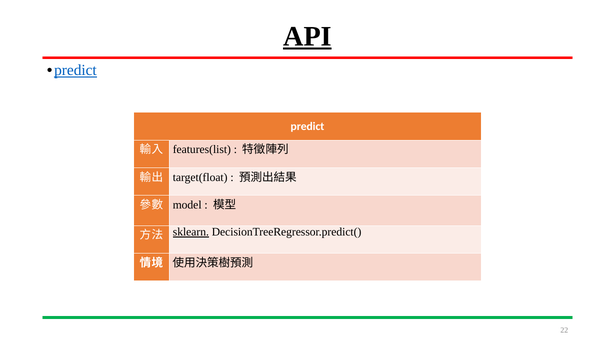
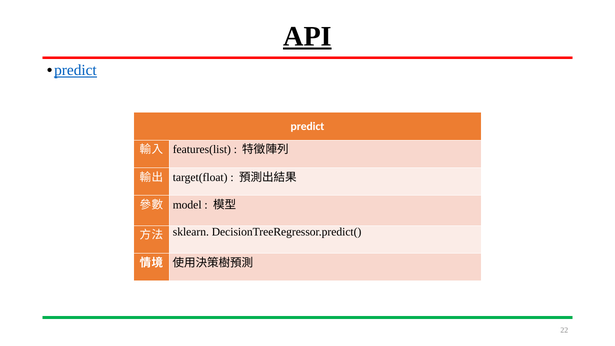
sklearn underline: present -> none
